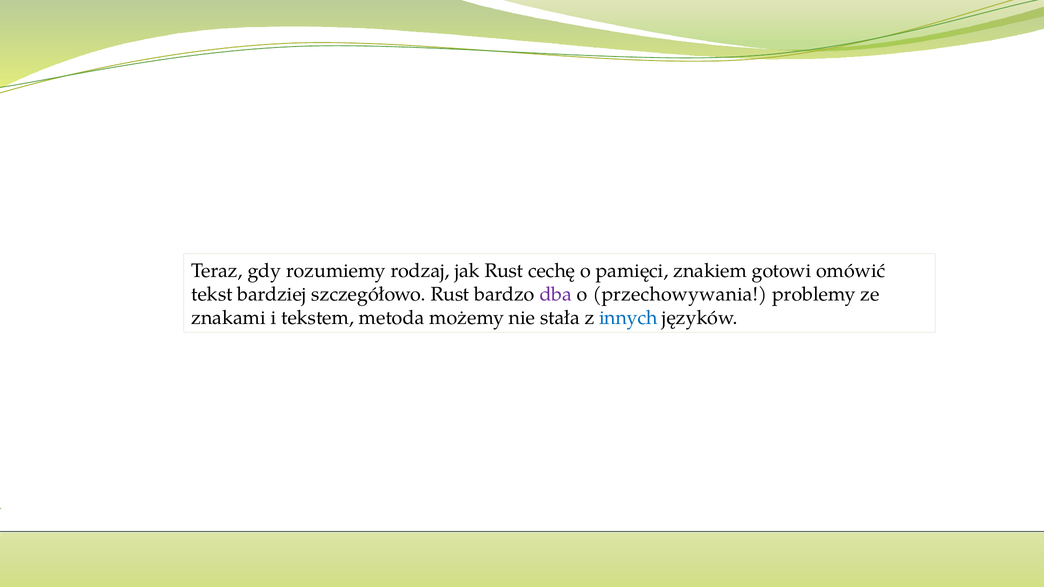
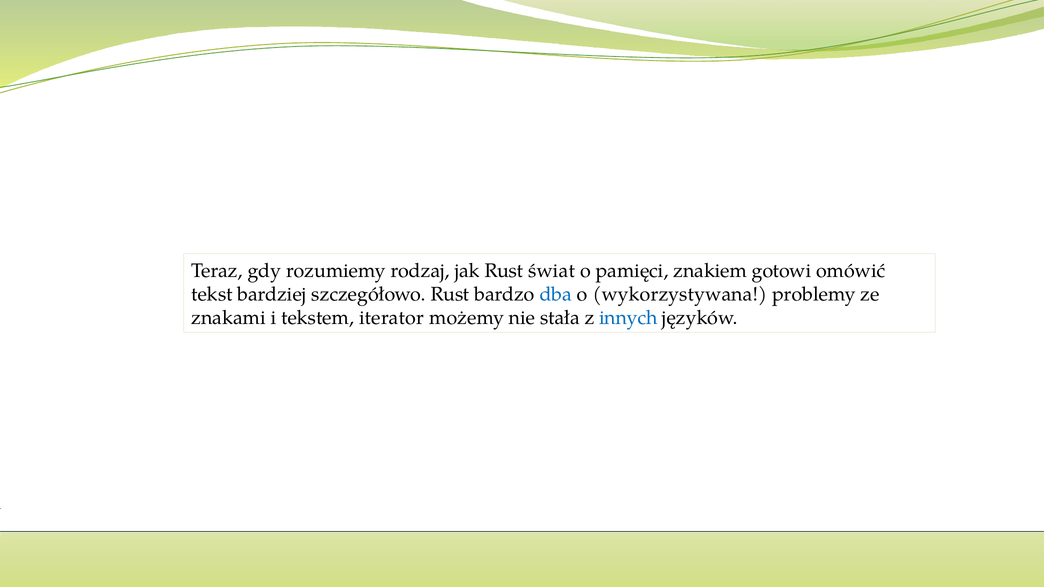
cechę: cechę -> świat
dba colour: purple -> blue
przechowywania: przechowywania -> wykorzystywana
metoda: metoda -> iterator
